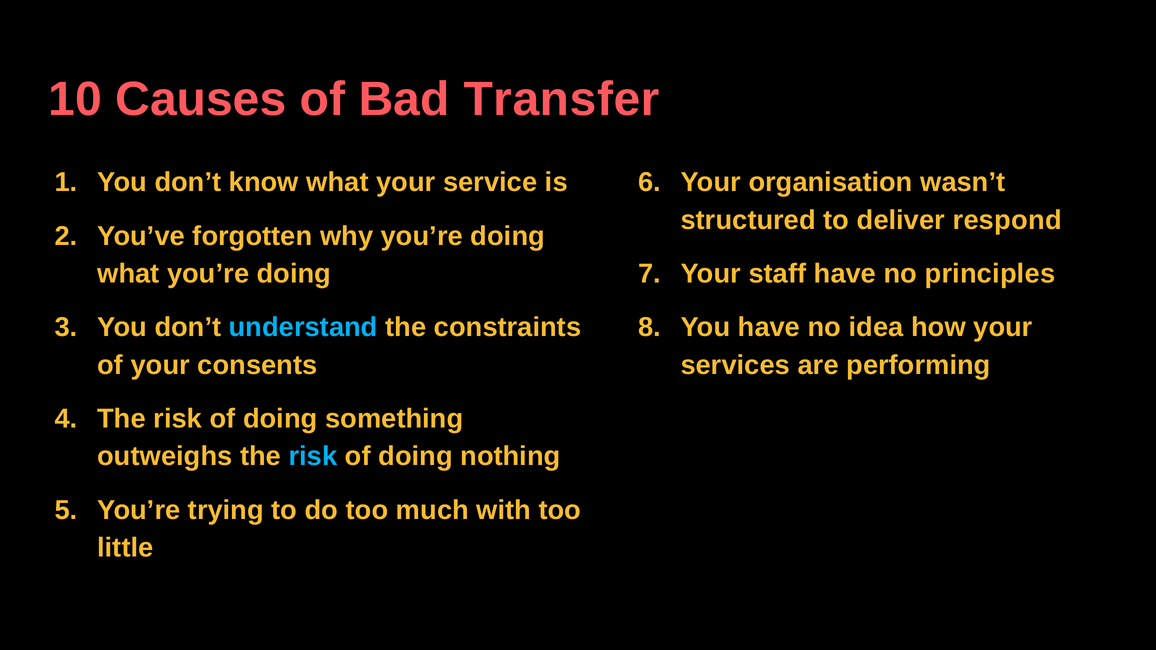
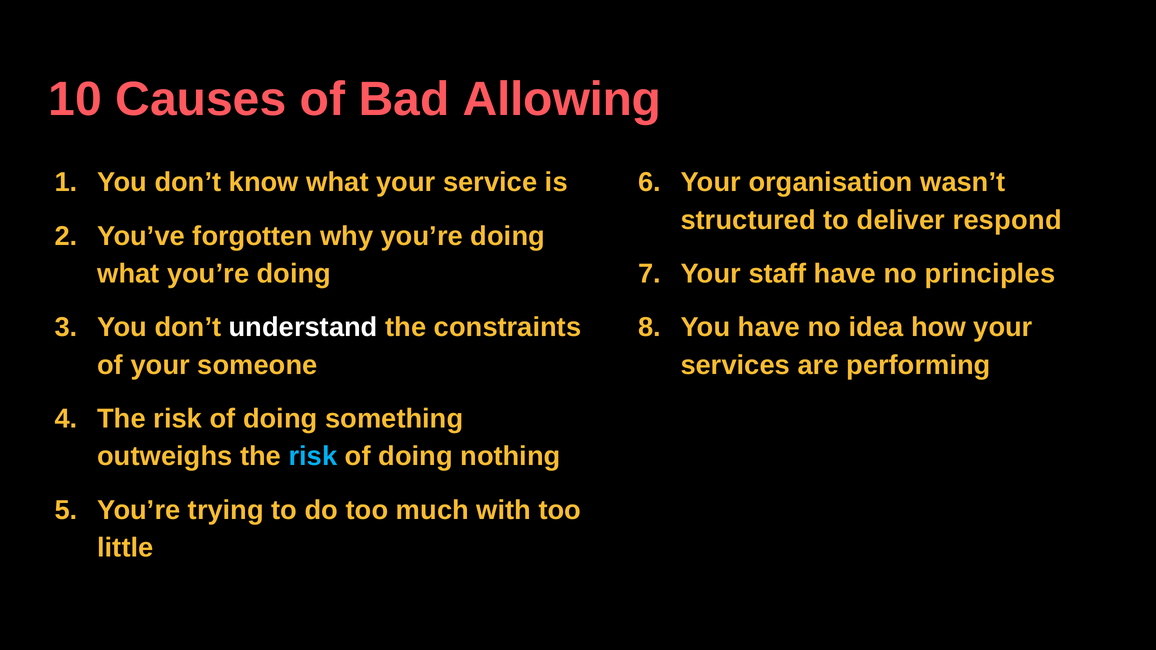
Transfer: Transfer -> Allowing
understand colour: light blue -> white
consents: consents -> someone
